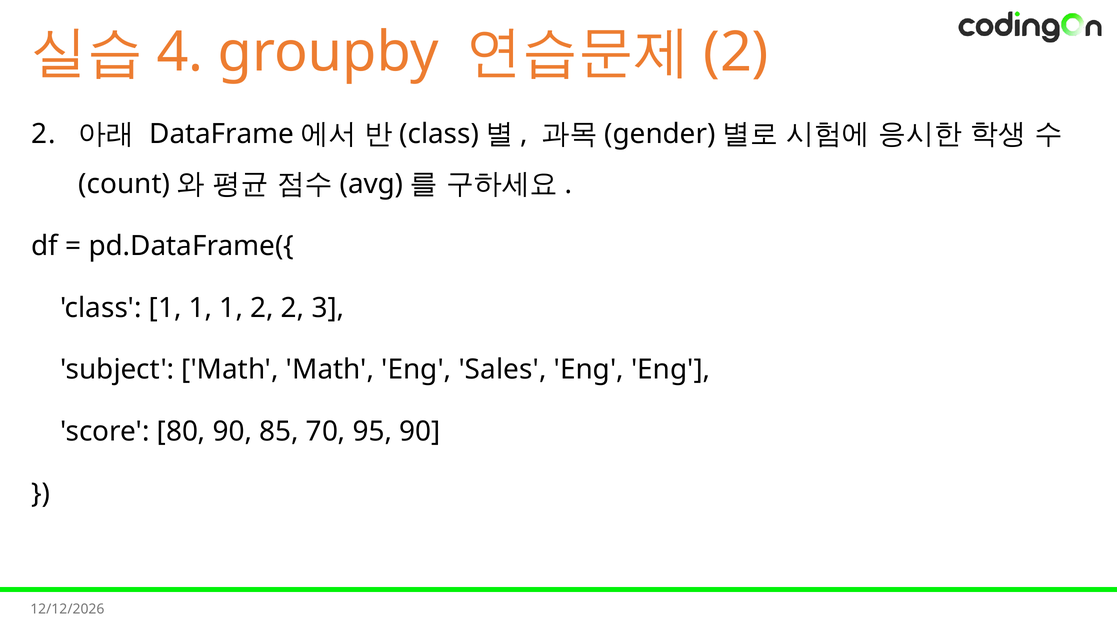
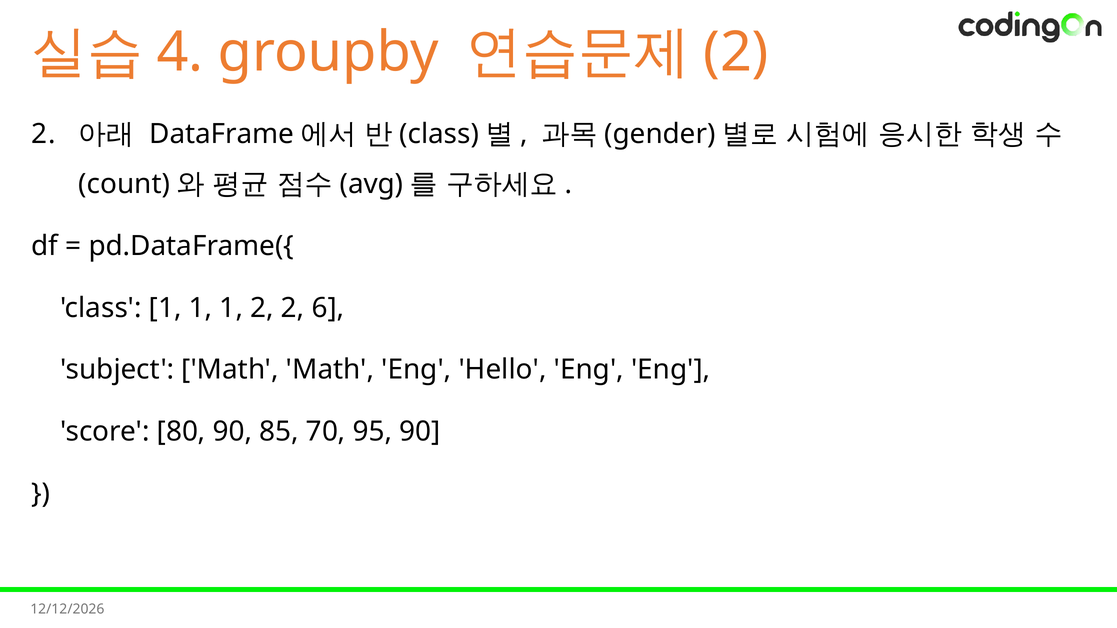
3: 3 -> 6
Sales: Sales -> Hello
